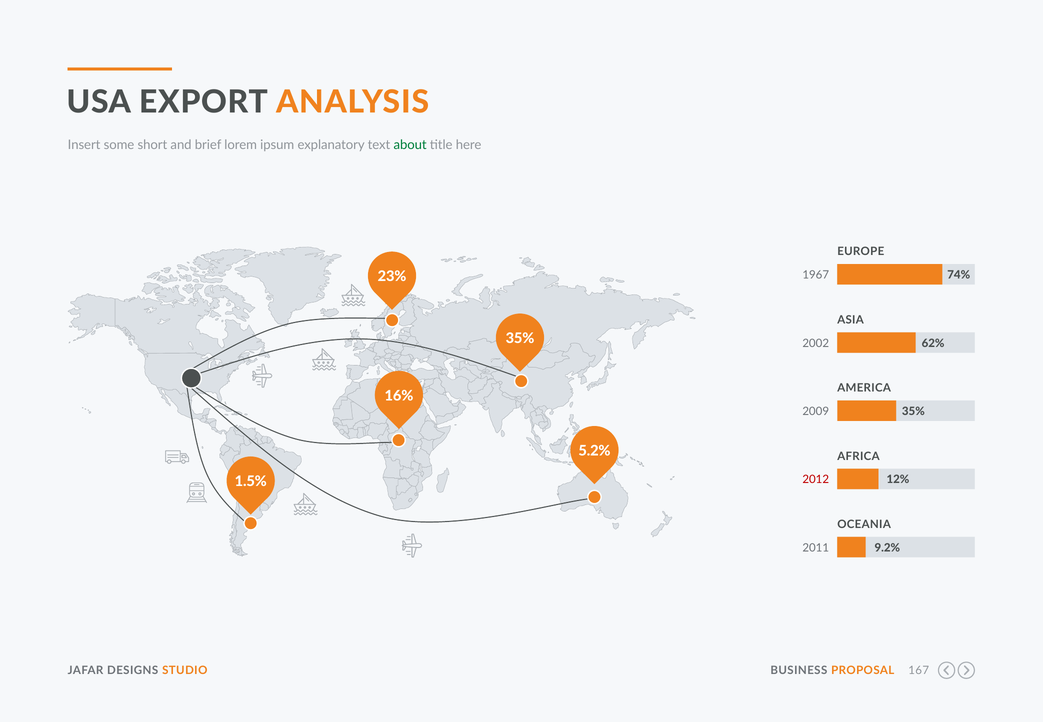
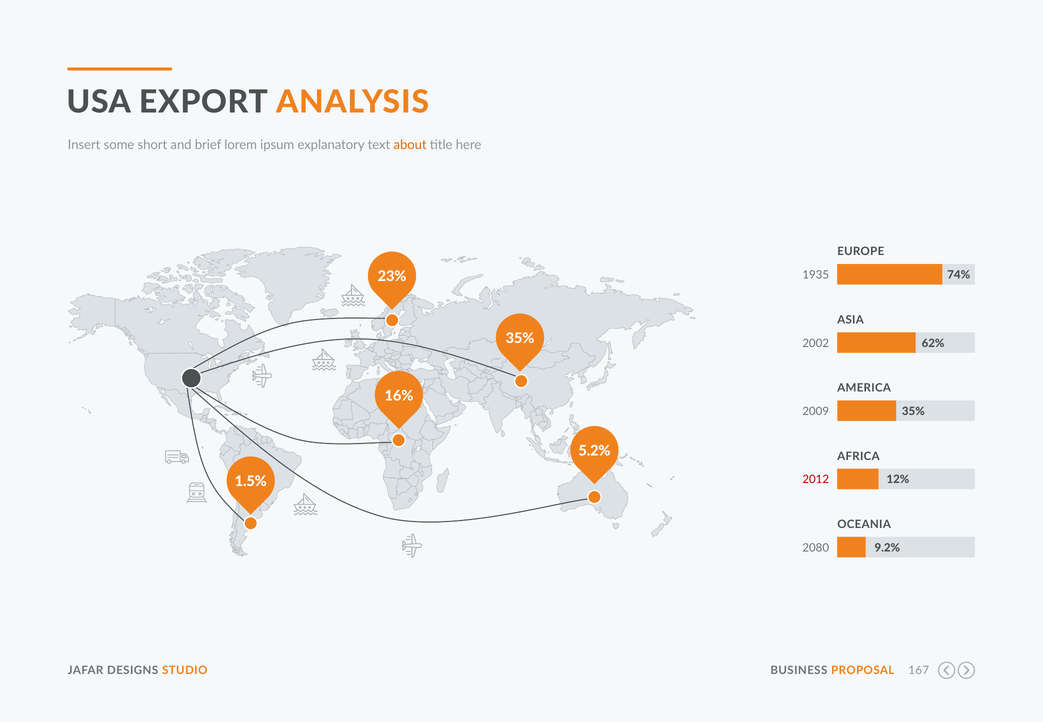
about colour: green -> orange
1967: 1967 -> 1935
2011: 2011 -> 2080
